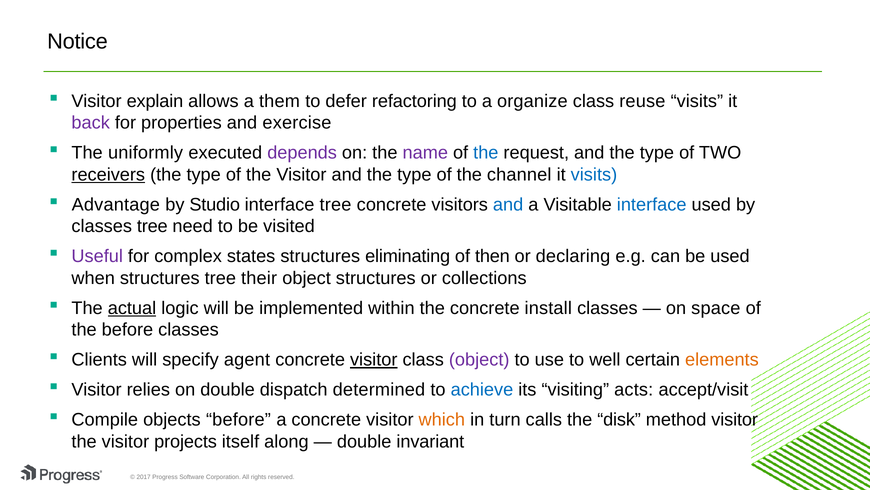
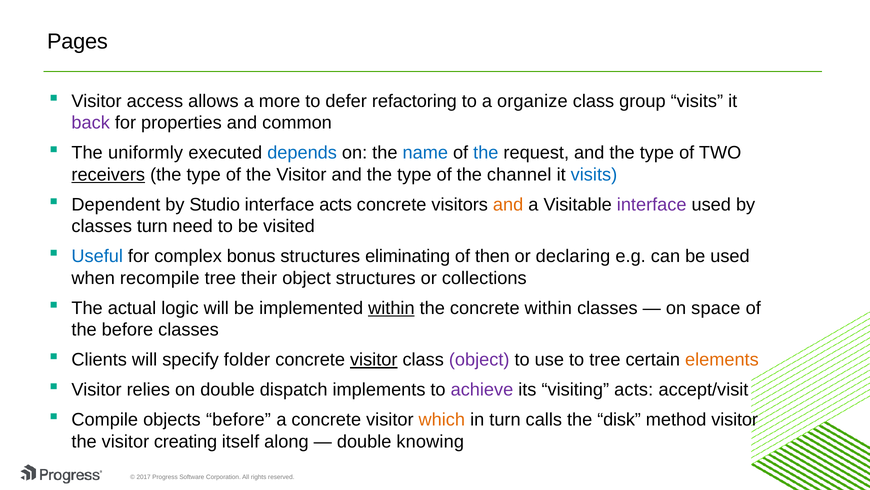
Notice: Notice -> Pages
explain: explain -> access
them: them -> more
reuse: reuse -> group
exercise: exercise -> common
depends colour: purple -> blue
name colour: purple -> blue
Advantage: Advantage -> Dependent
interface tree: tree -> acts
and at (508, 205) colour: blue -> orange
interface at (652, 205) colour: blue -> purple
classes tree: tree -> turn
Useful colour: purple -> blue
states: states -> bonus
when structures: structures -> recompile
actual underline: present -> none
within at (391, 308) underline: none -> present
concrete install: install -> within
agent: agent -> folder
to well: well -> tree
determined: determined -> implements
achieve colour: blue -> purple
projects: projects -> creating
invariant: invariant -> knowing
